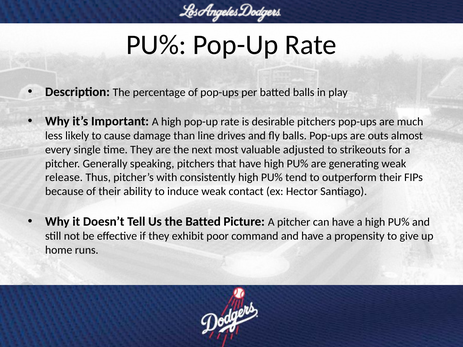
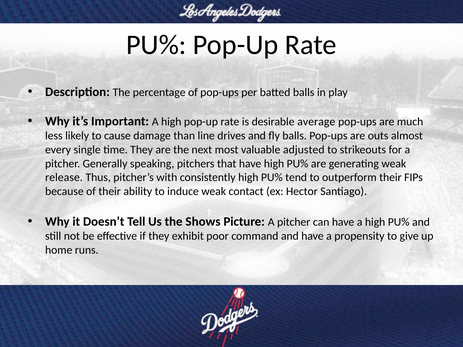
desirable pitchers: pitchers -> average
the Batted: Batted -> Shows
